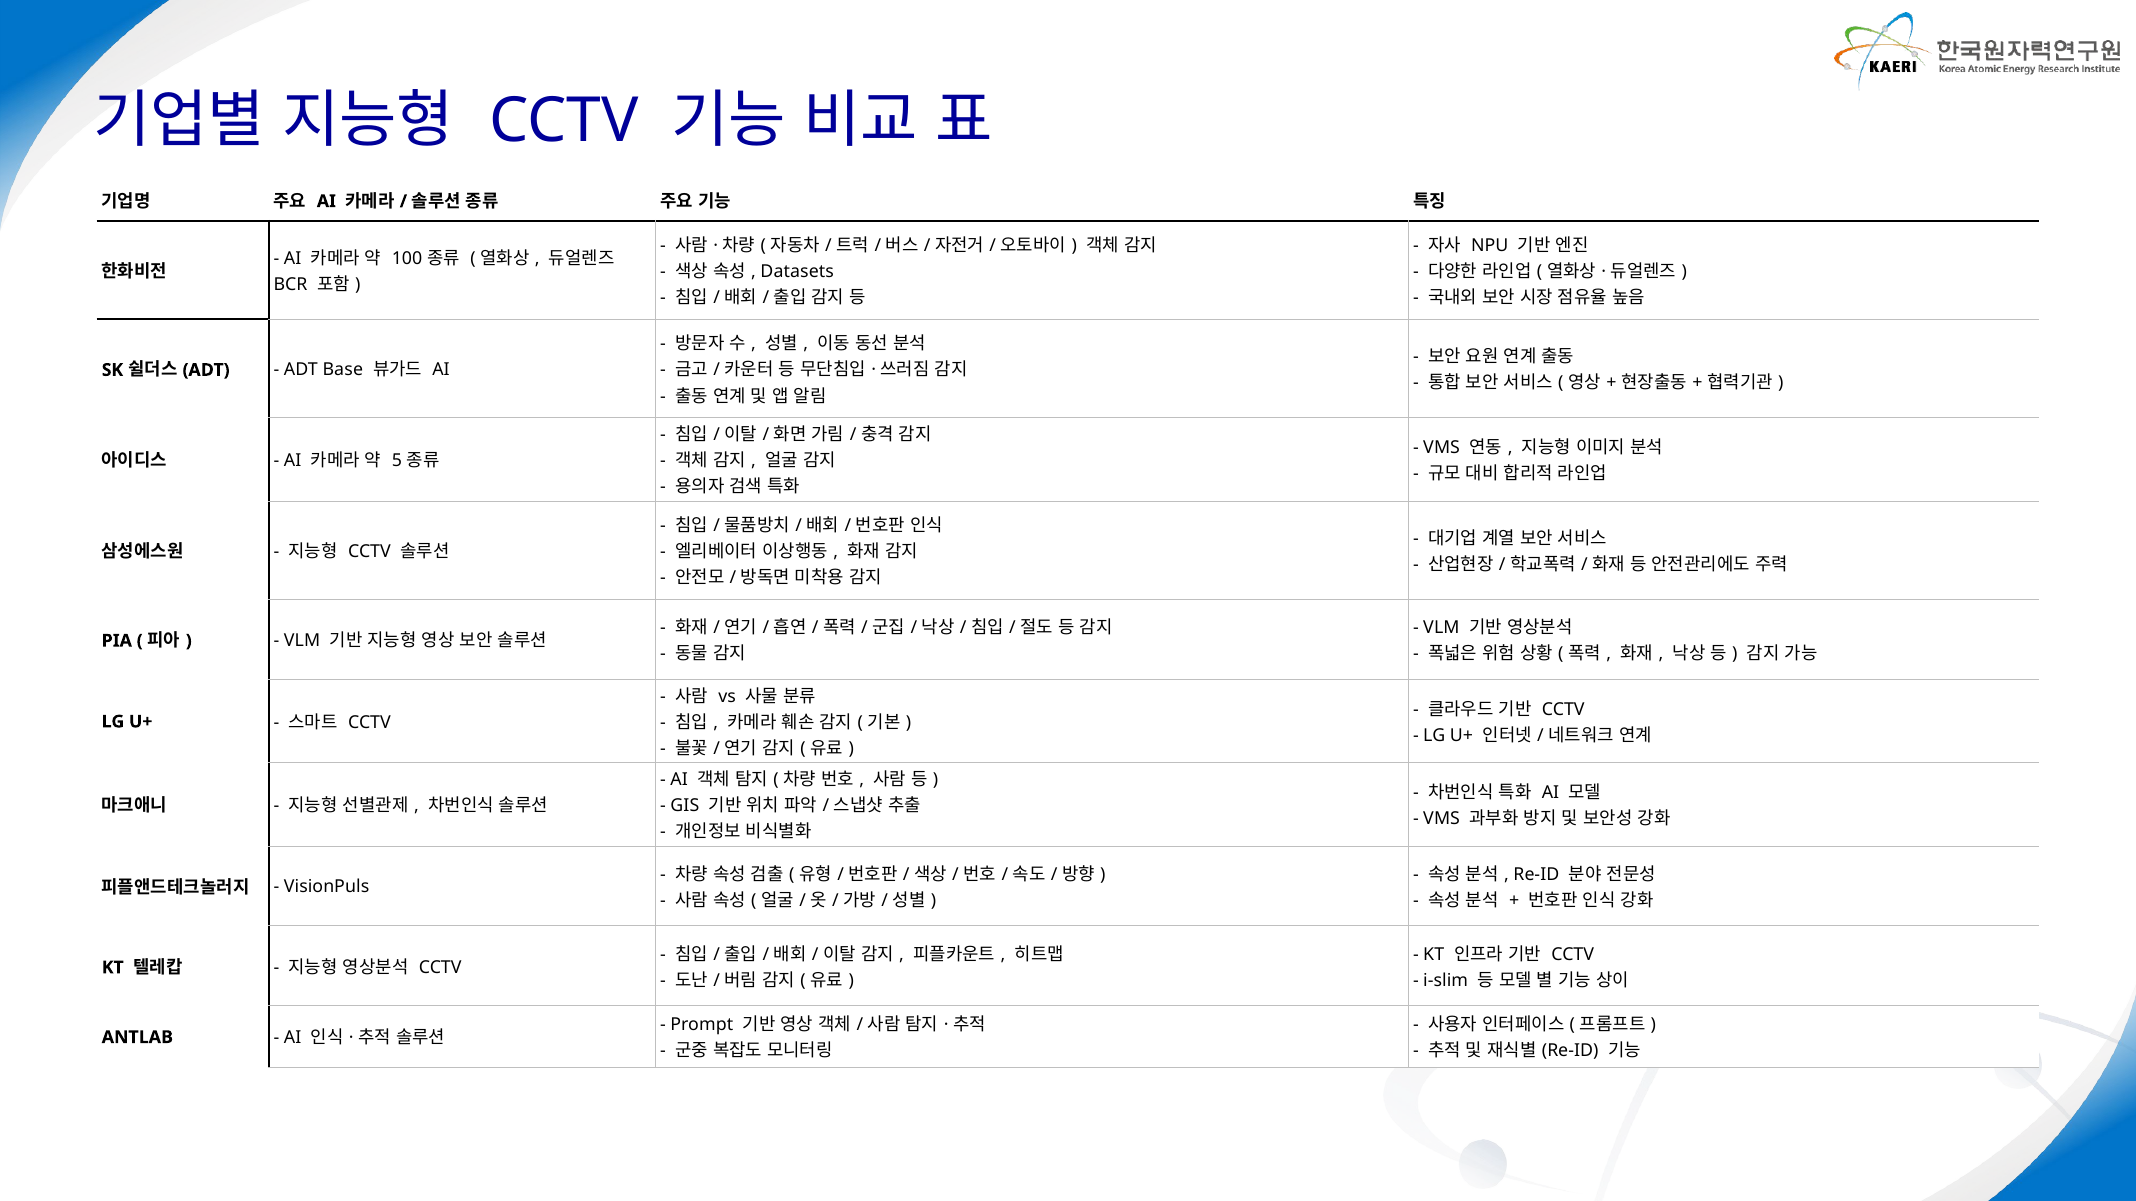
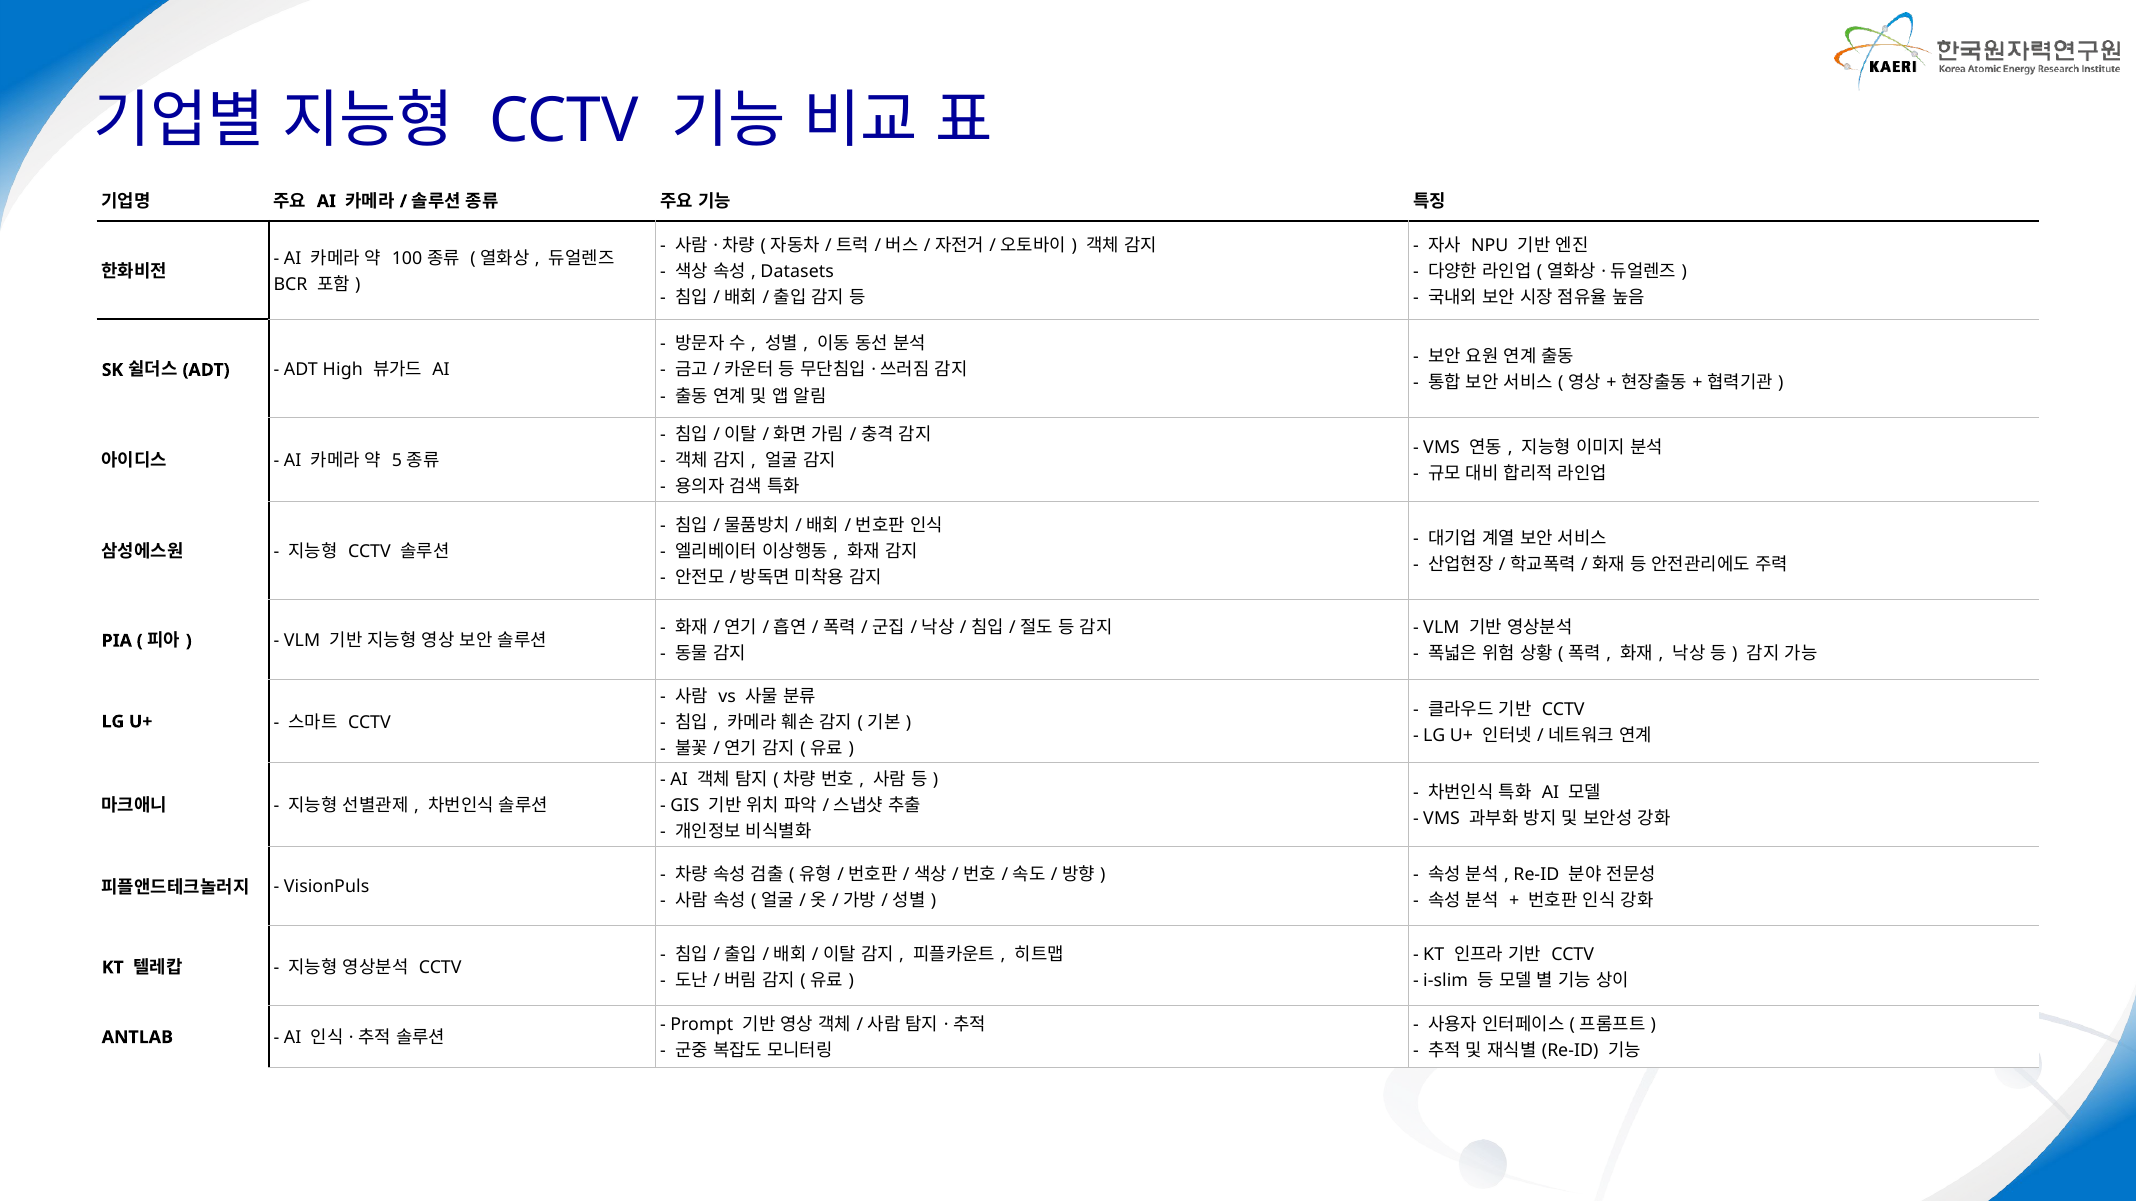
Base: Base -> High
